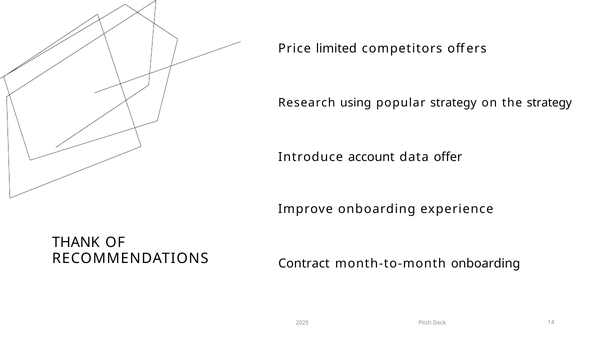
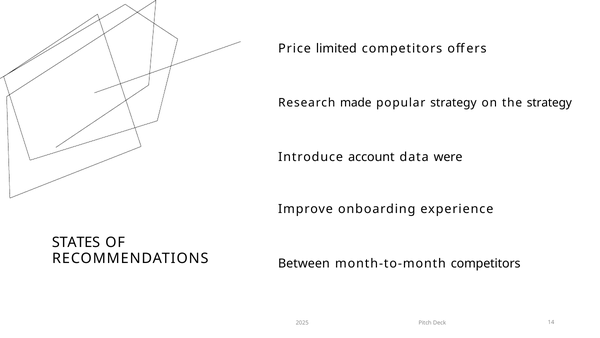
using: using -> made
offer: offer -> were
THANK: THANK -> STATES
Contract: Contract -> Between
month-to-month onboarding: onboarding -> competitors
